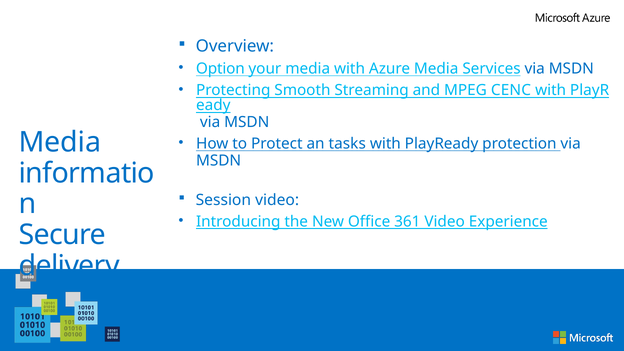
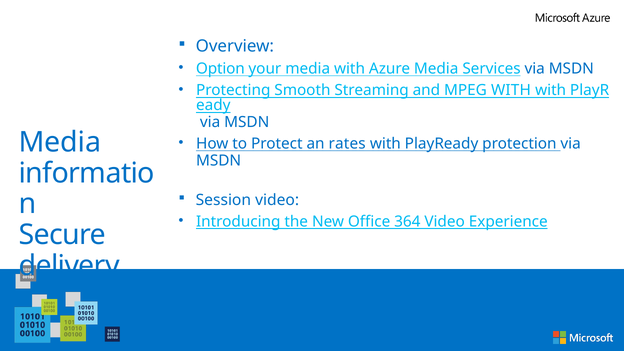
MPEG CENC: CENC -> WITH
tasks: tasks -> rates
361: 361 -> 364
